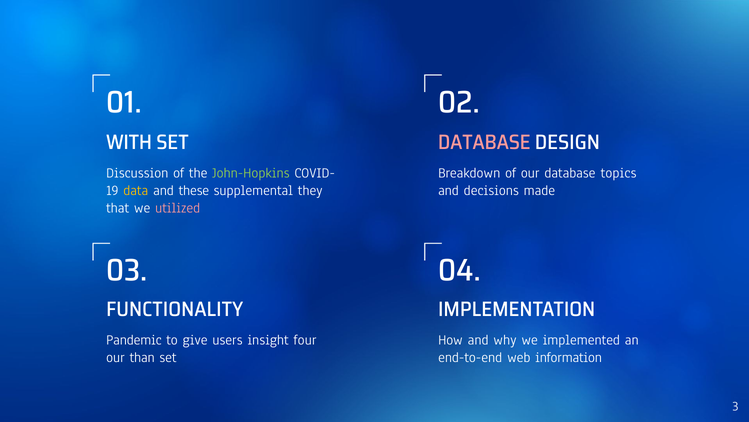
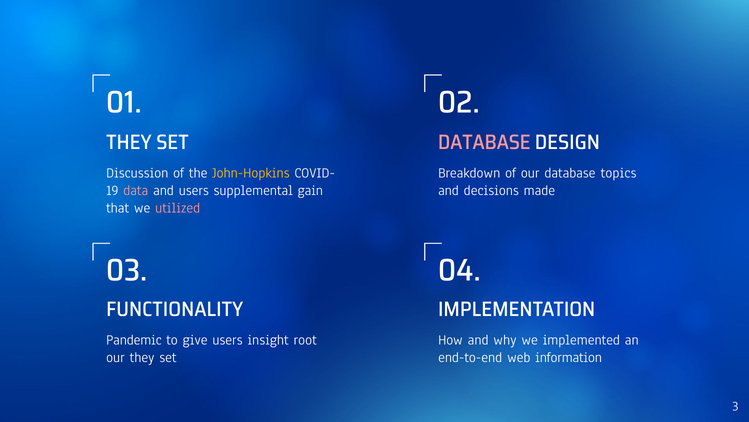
WITH at (129, 142): WITH -> THEY
John-Hopkins colour: light green -> yellow
data colour: yellow -> pink
and these: these -> users
they: they -> gain
four: four -> root
our than: than -> they
